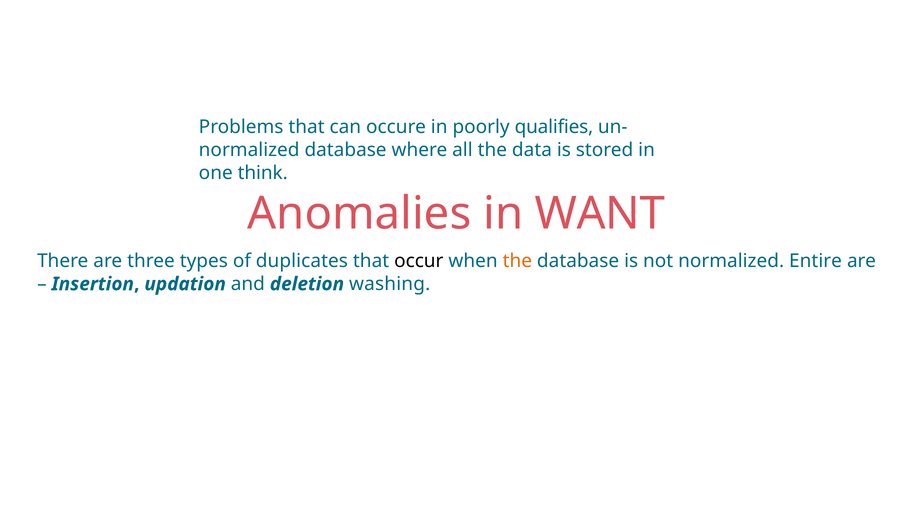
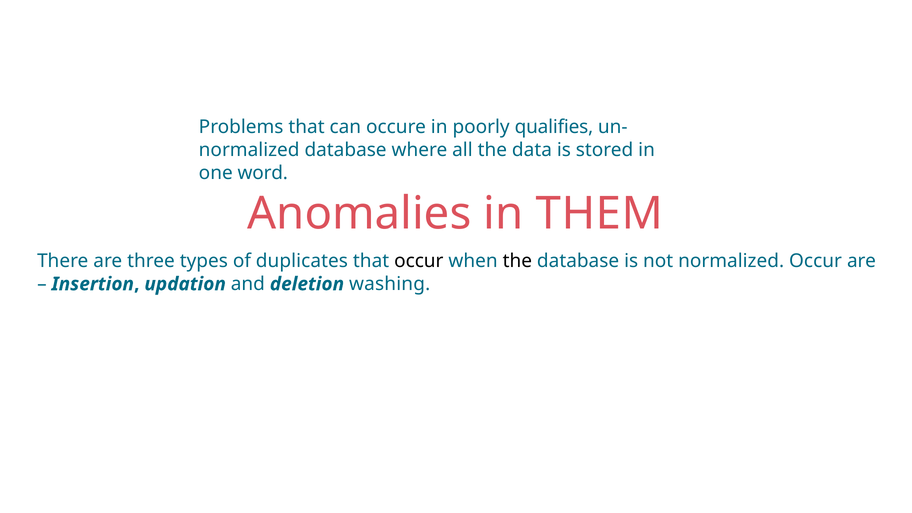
think: think -> word
WANT: WANT -> THEM
the at (517, 261) colour: orange -> black
normalized Entire: Entire -> Occur
